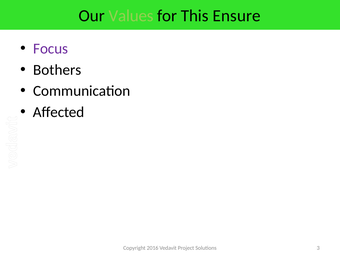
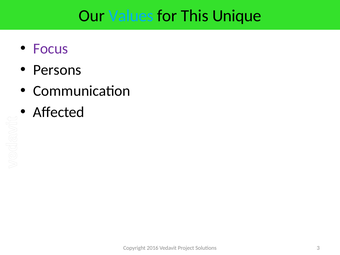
Values colour: light green -> light blue
Ensure: Ensure -> Unique
Bothers: Bothers -> Persons
